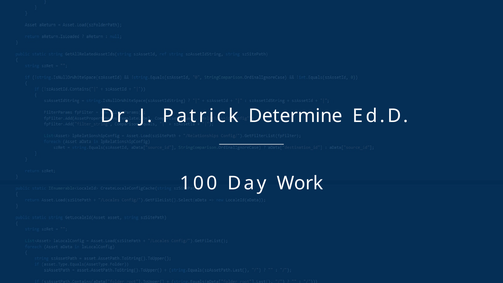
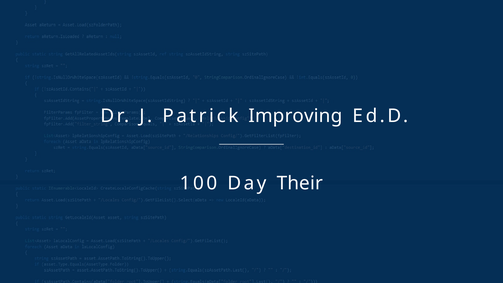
Determine: Determine -> Improving
Work: Work -> Their
